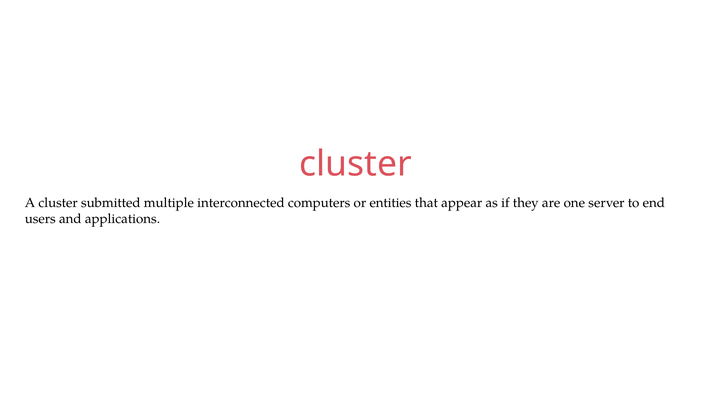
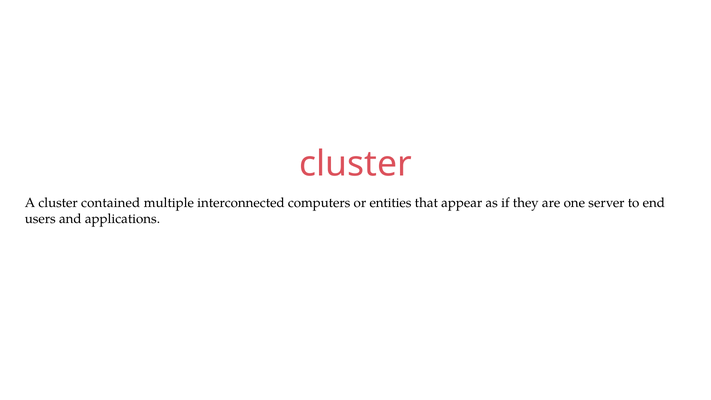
submitted: submitted -> contained
